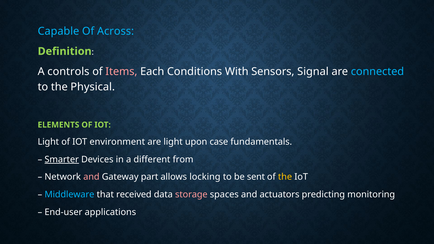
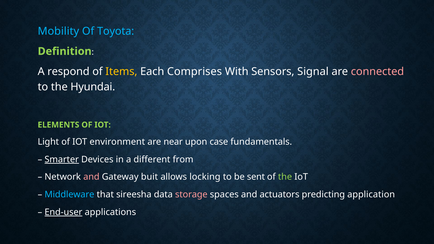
Capable: Capable -> Mobility
Across: Across -> Toyota
controls: controls -> respond
Items colour: pink -> yellow
Conditions: Conditions -> Comprises
connected colour: light blue -> pink
Physical: Physical -> Hyundai
are light: light -> near
part: part -> buit
the at (285, 177) colour: yellow -> light green
received: received -> sireesha
monitoring: monitoring -> application
End-user underline: none -> present
